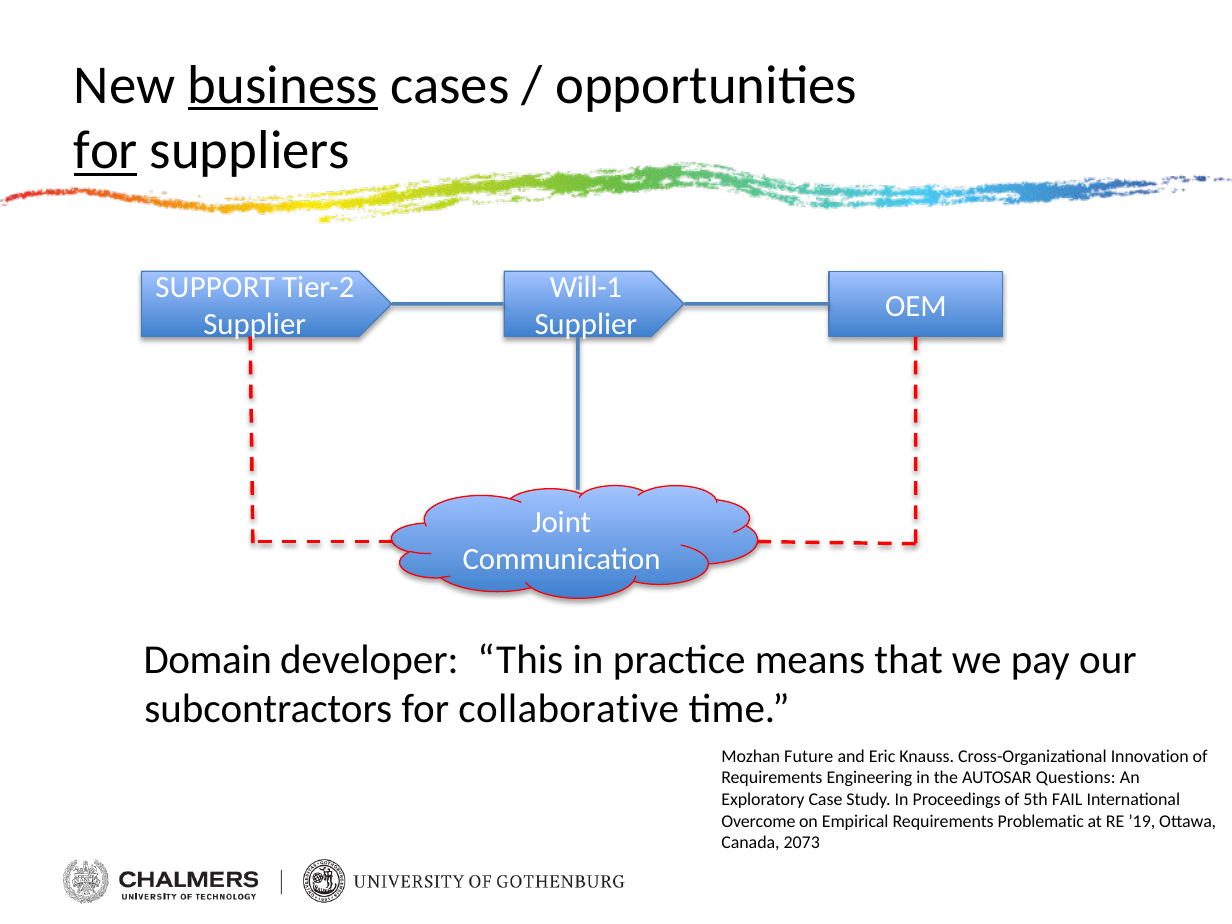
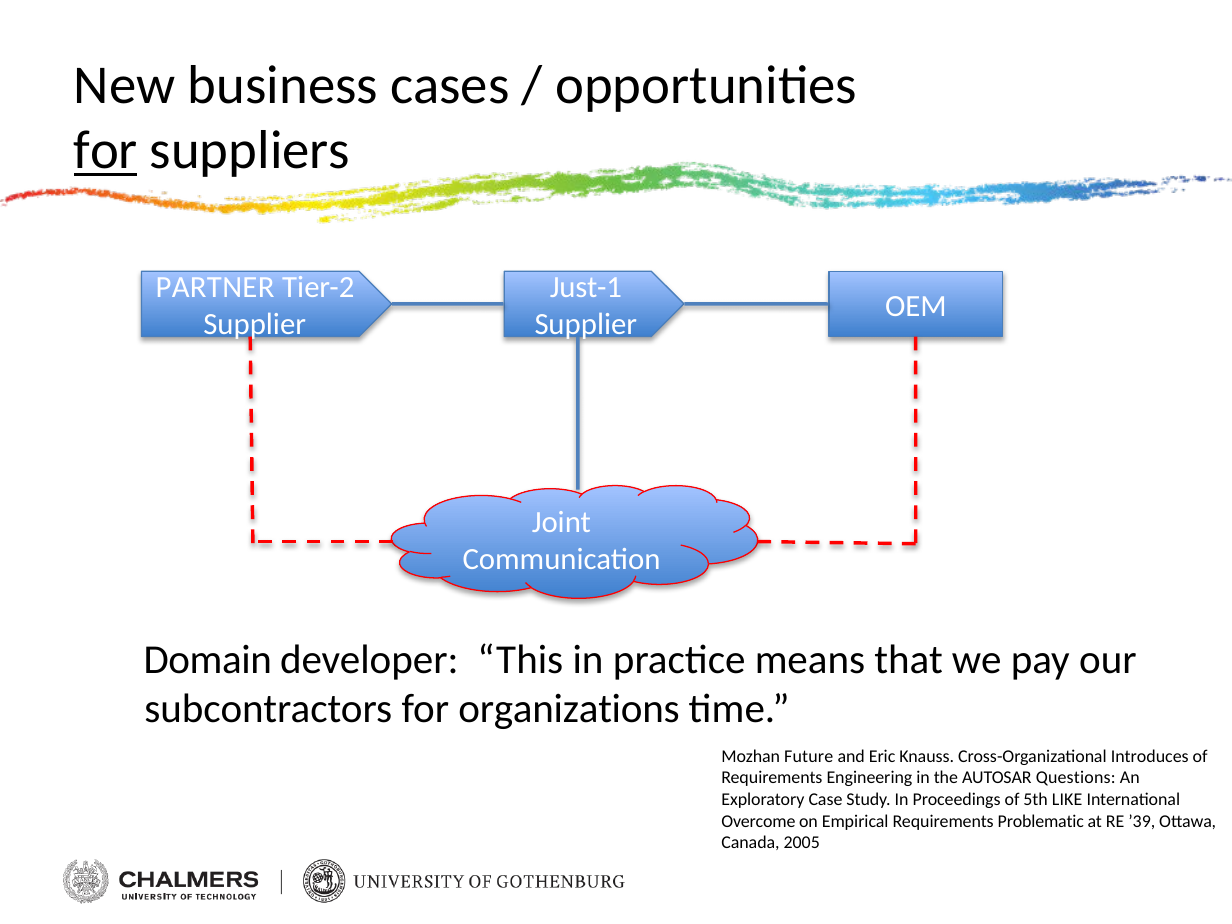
business underline: present -> none
SUPPORT: SUPPORT -> PARTNER
Will-1: Will-1 -> Just-1
collaborative: collaborative -> organizations
Innovation: Innovation -> Introduces
FAIL: FAIL -> LIKE
’19: ’19 -> ’39
2073: 2073 -> 2005
